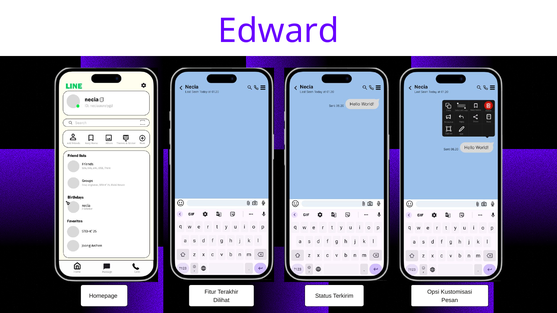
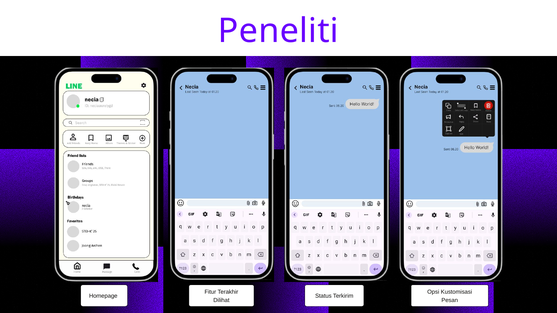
Edward: Edward -> Peneliti
